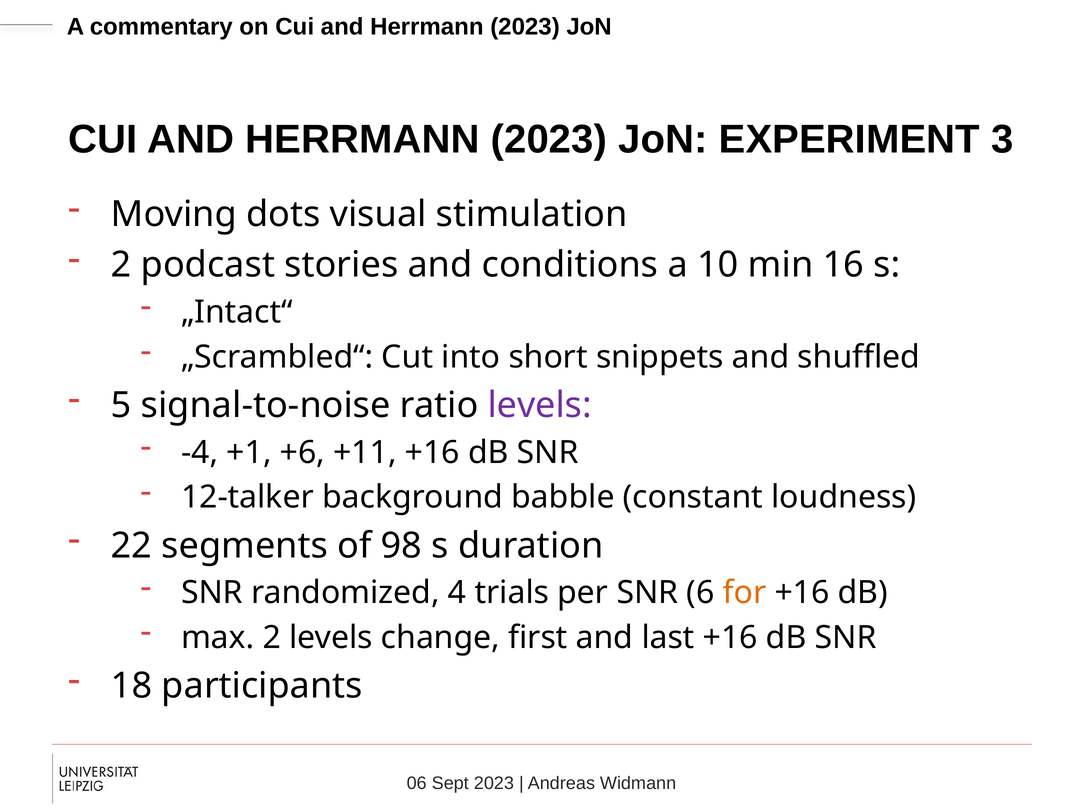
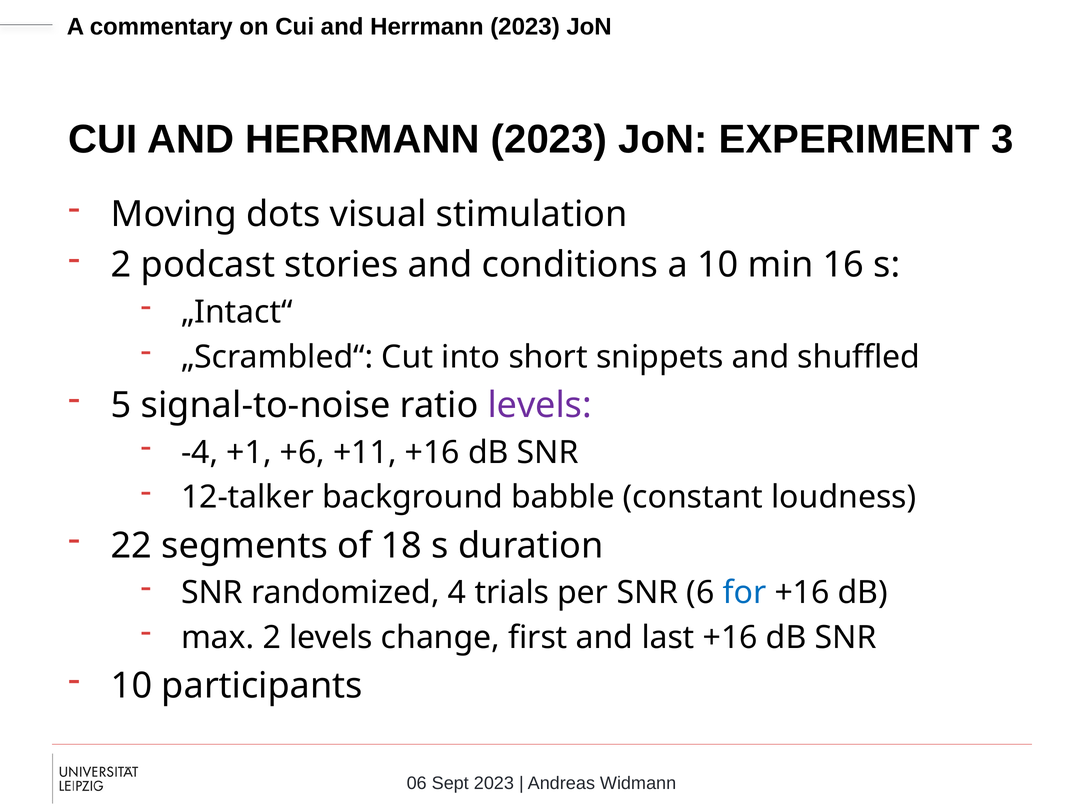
98: 98 -> 18
for colour: orange -> blue
18 at (132, 686): 18 -> 10
